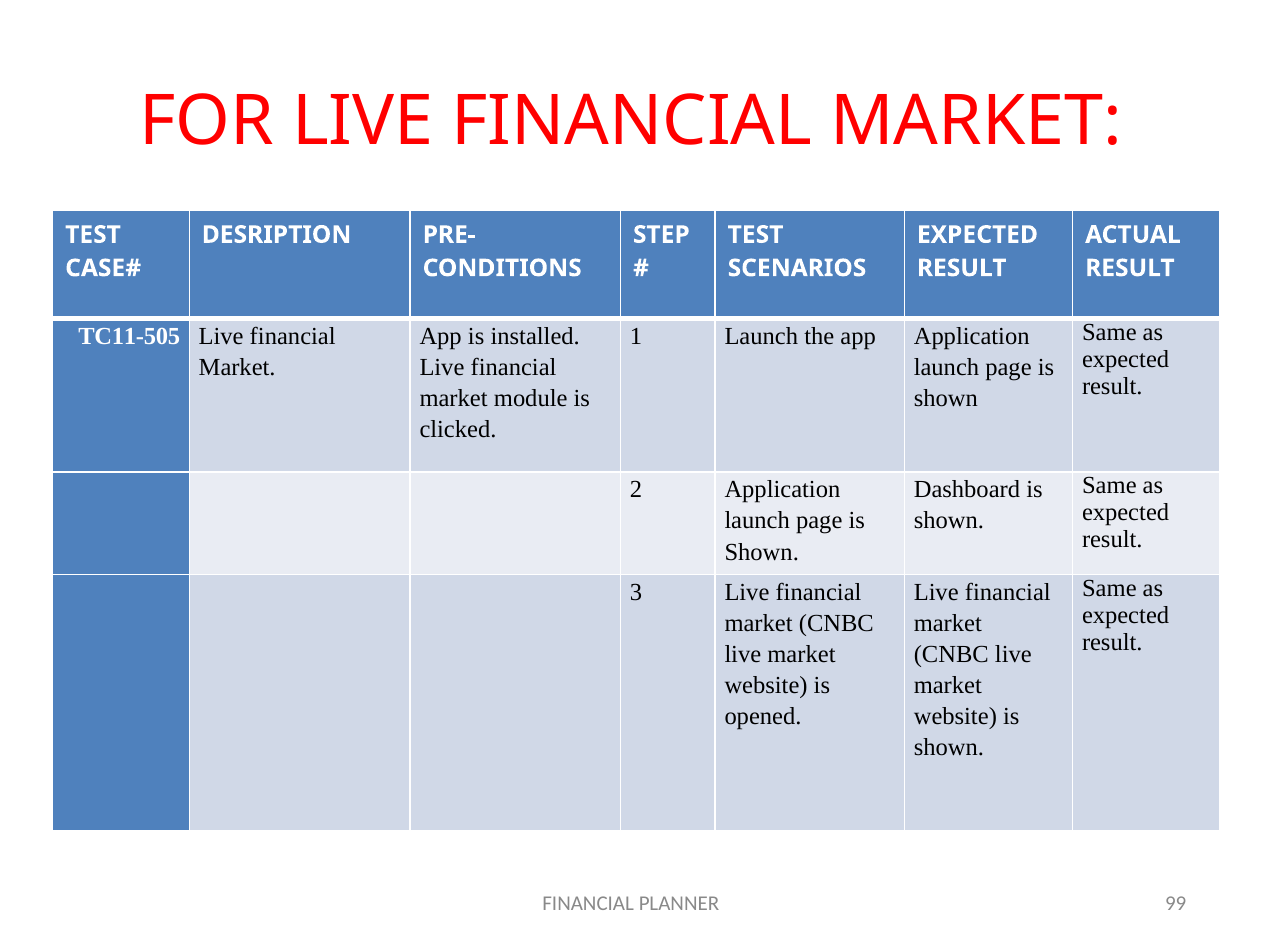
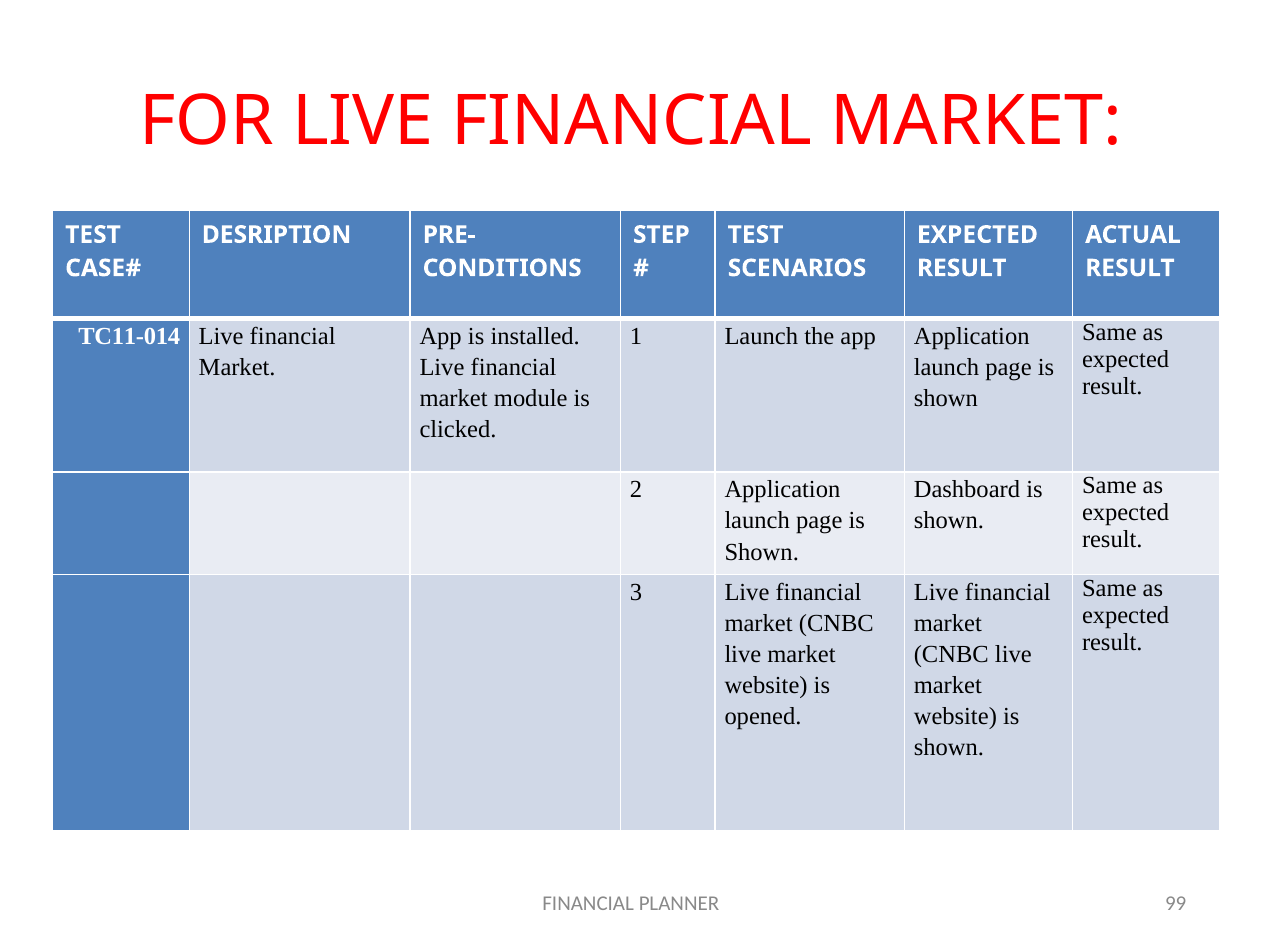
TC11-505: TC11-505 -> TC11-014
